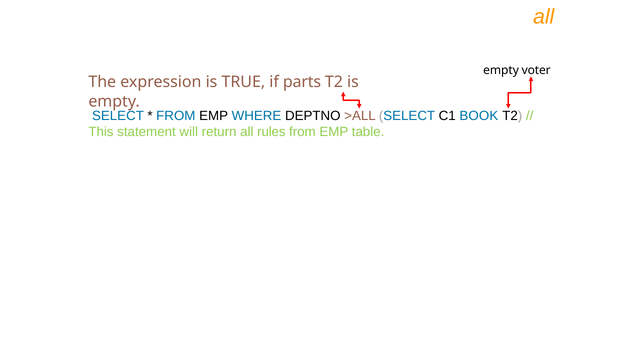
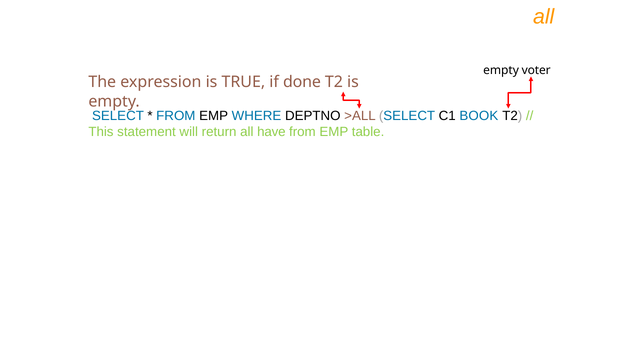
parts: parts -> done
rules: rules -> have
